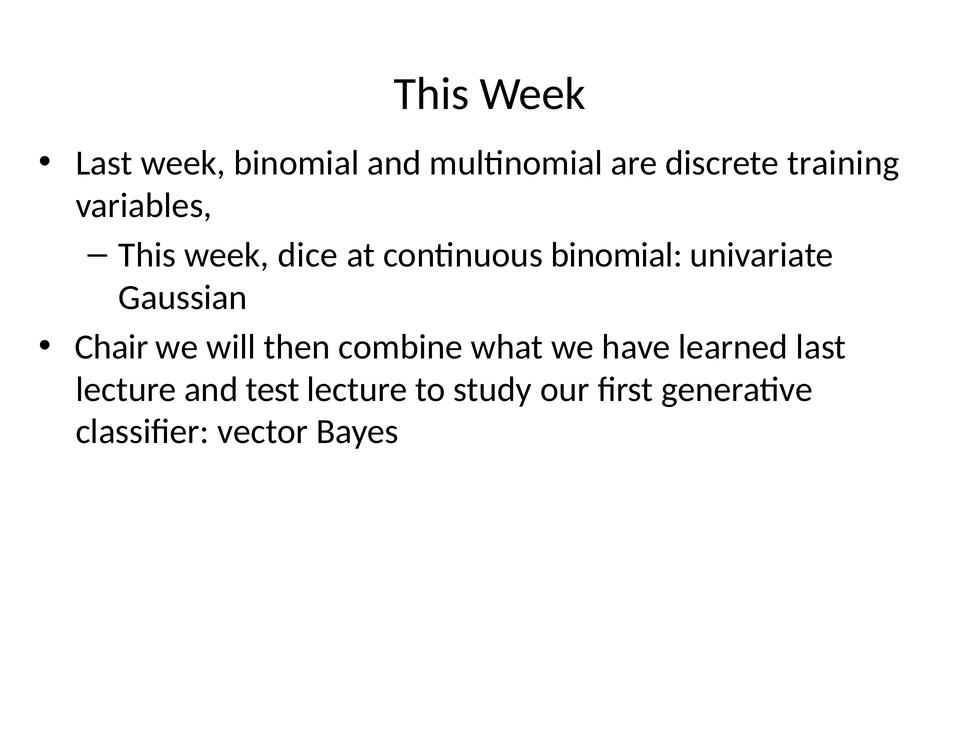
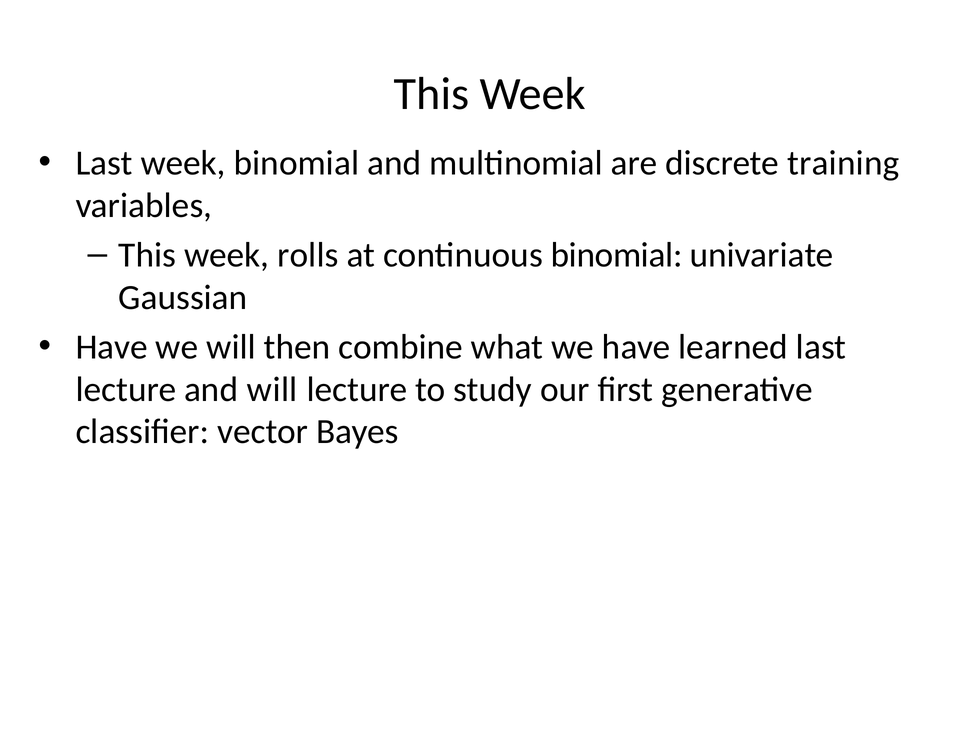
dice: dice -> rolls
Chair at (112, 347): Chair -> Have
and test: test -> will
